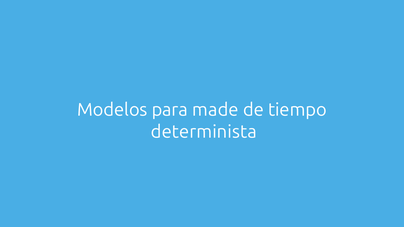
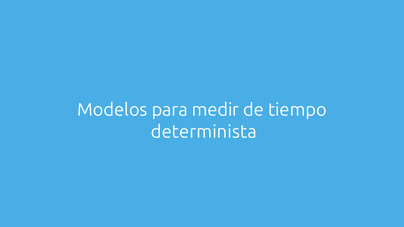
made: made -> medir
